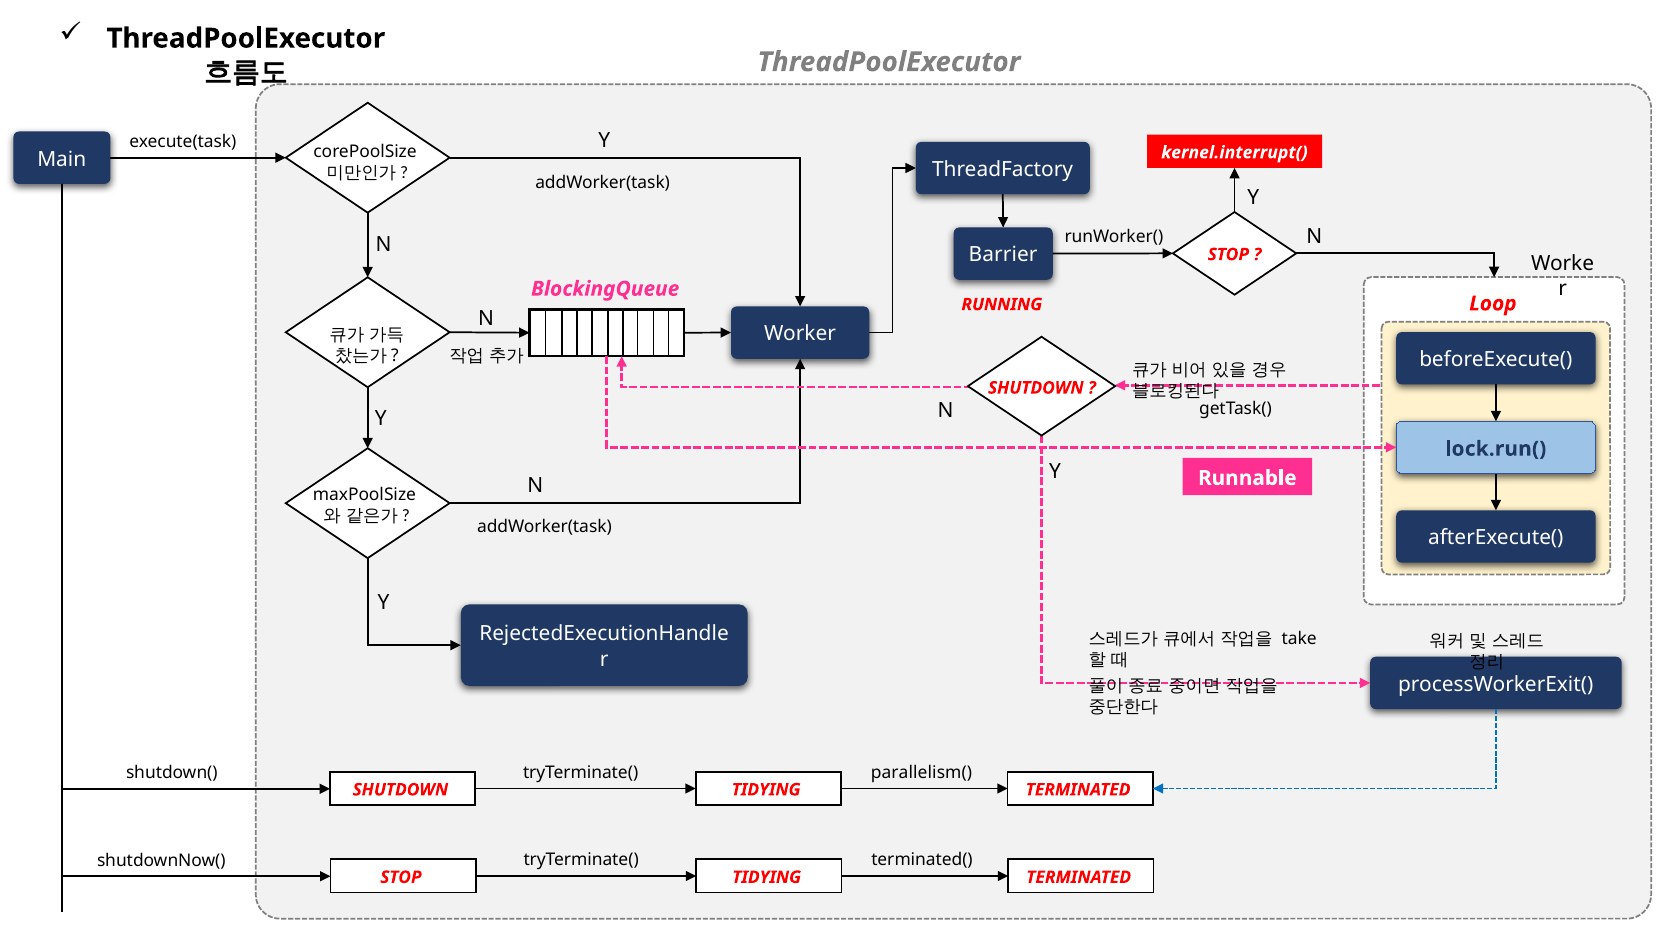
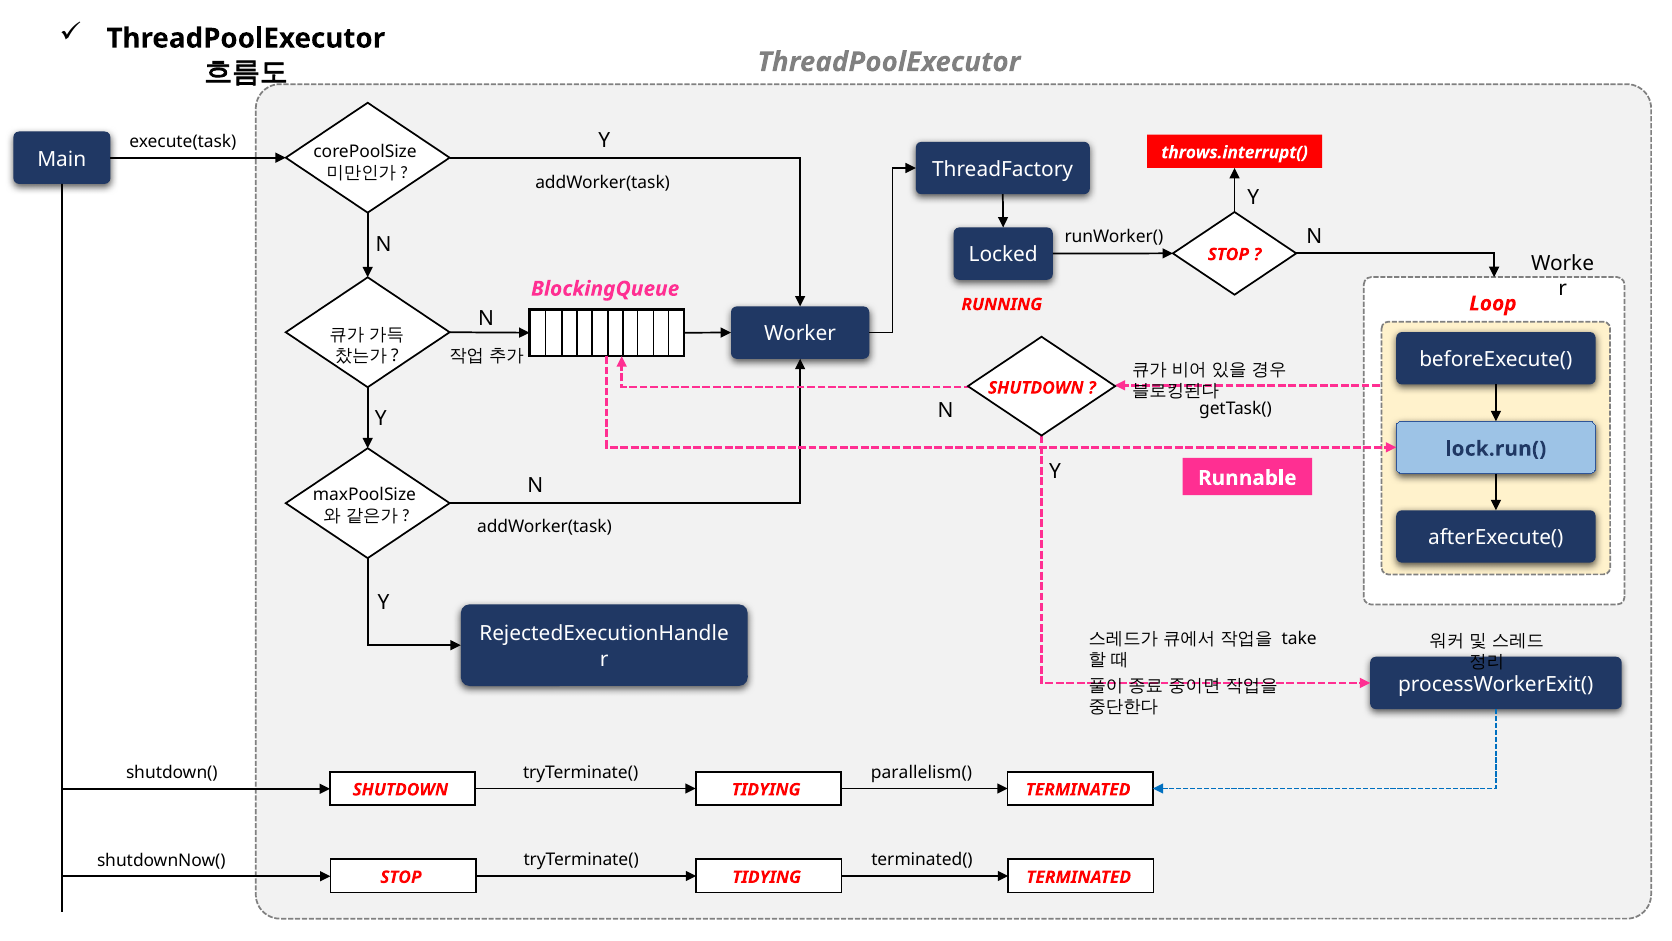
kernel.interrupt(: kernel.interrupt( -> throws.interrupt(
Barrier: Barrier -> Locked
